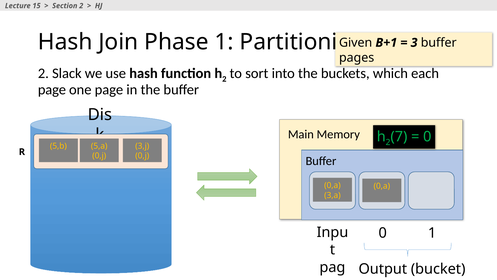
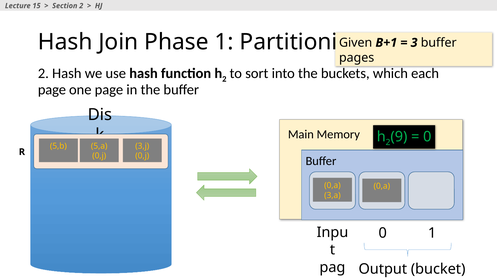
2 Slack: Slack -> Hash
7: 7 -> 9
